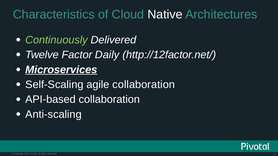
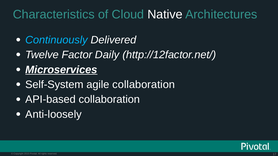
Continuously colour: light green -> light blue
Self-Scaling: Self-Scaling -> Self-System
Anti-scaling: Anti-scaling -> Anti-loosely
